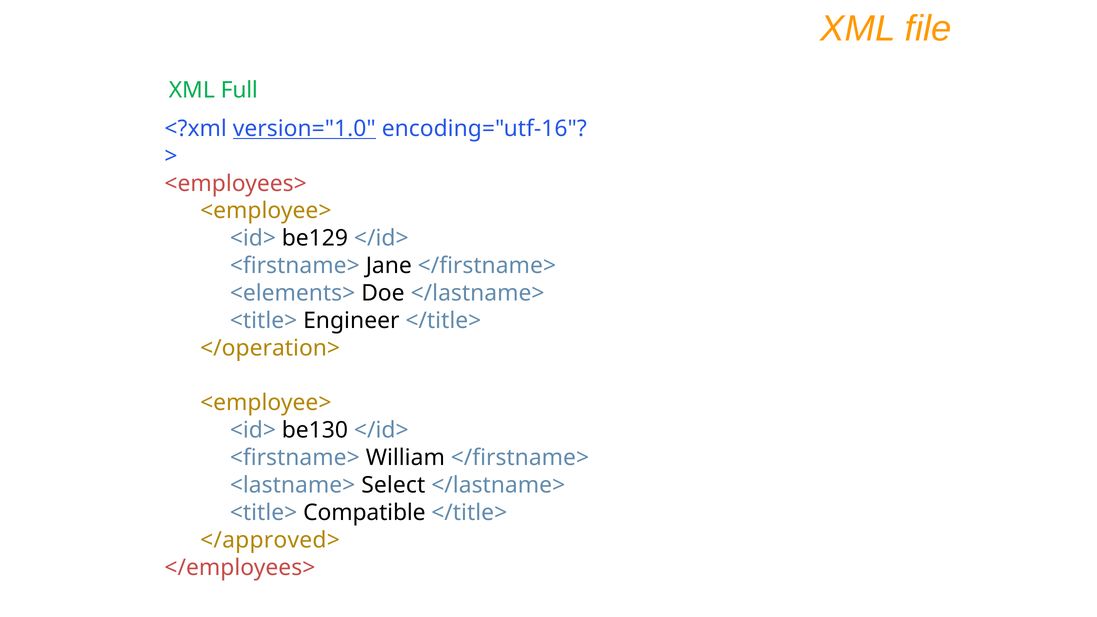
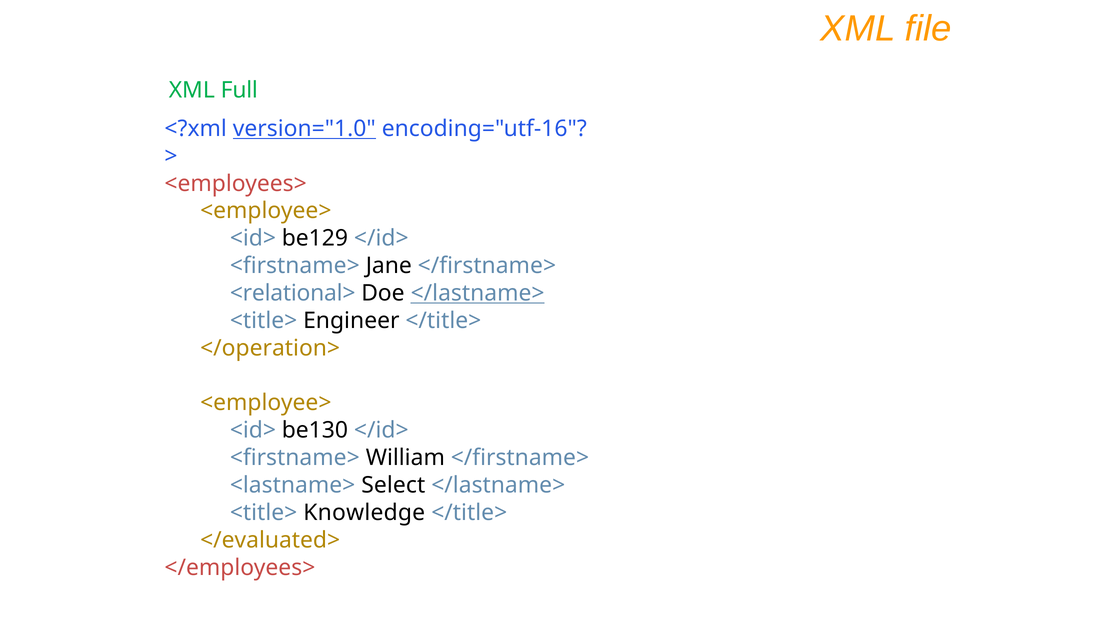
<elements>: <elements> -> <relational>
</lastname> at (478, 293) underline: none -> present
Compatible: Compatible -> Knowledge
</approved>: </approved> -> </evaluated>
